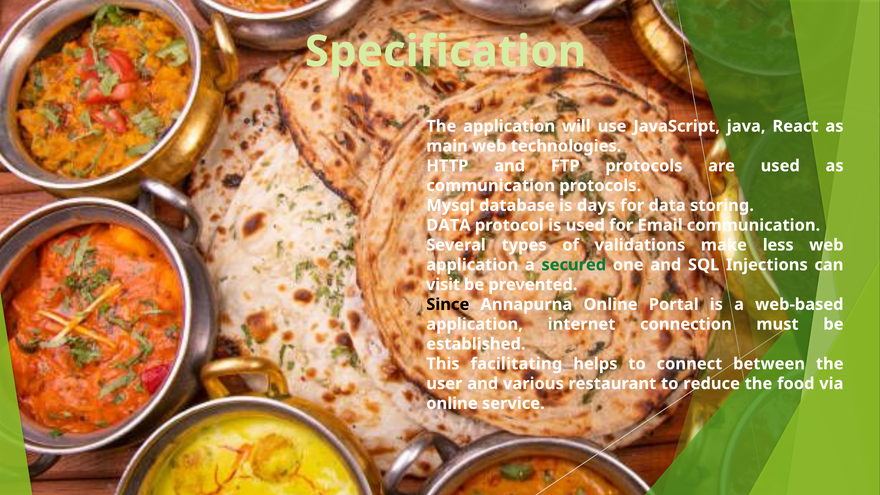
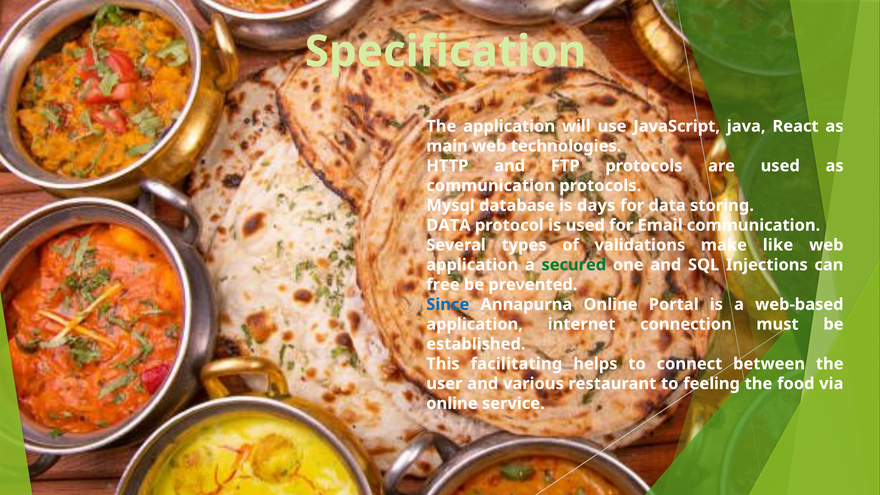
less: less -> like
visit: visit -> free
Since colour: black -> blue
reduce: reduce -> feeling
